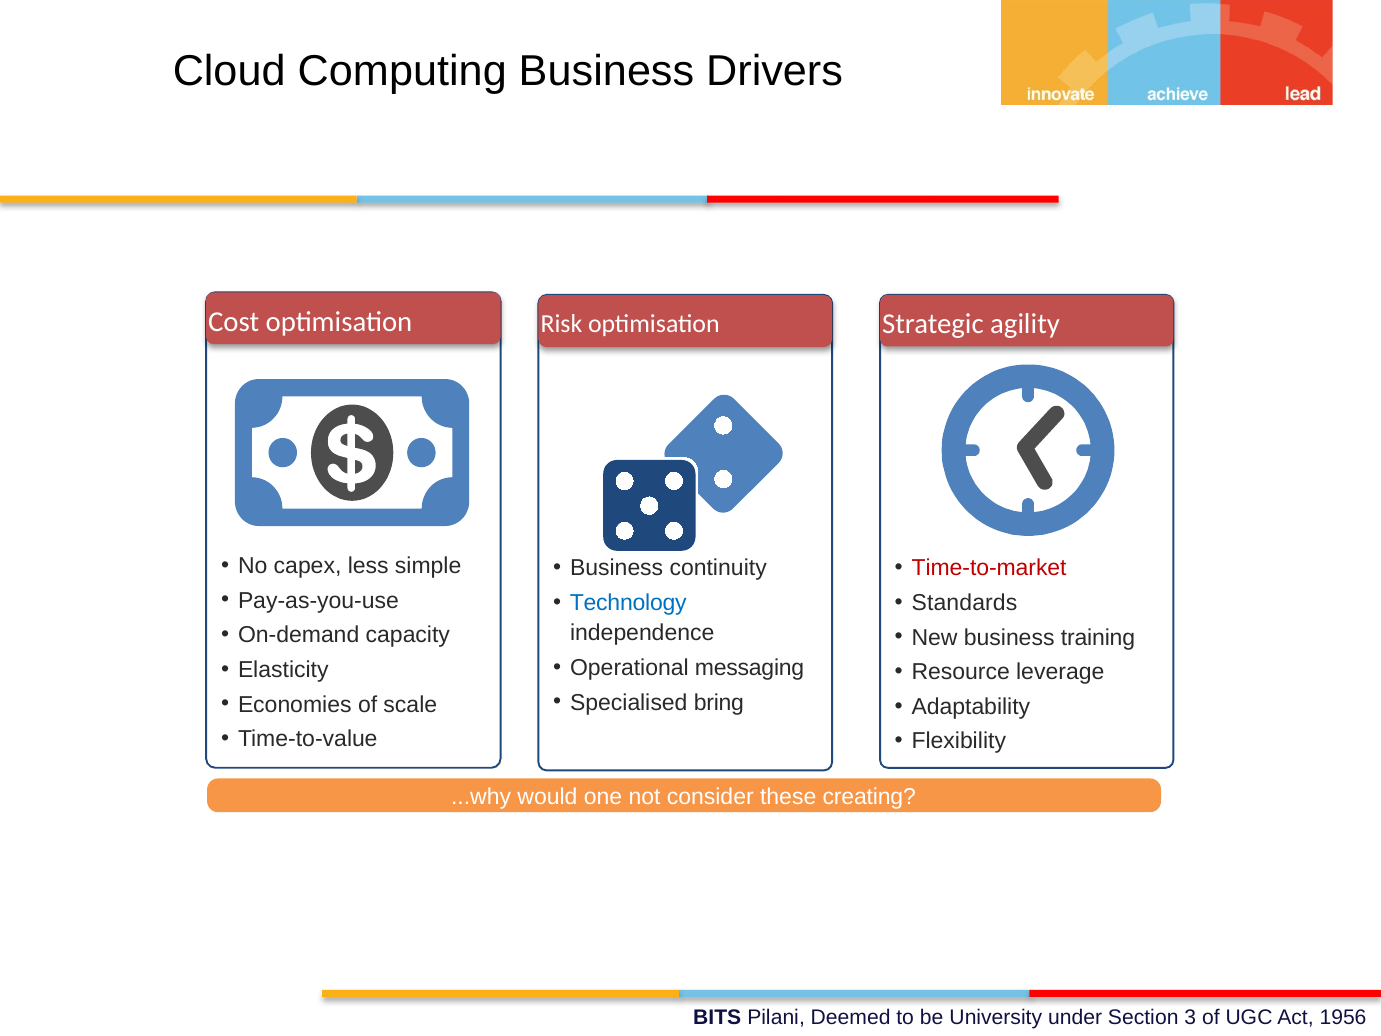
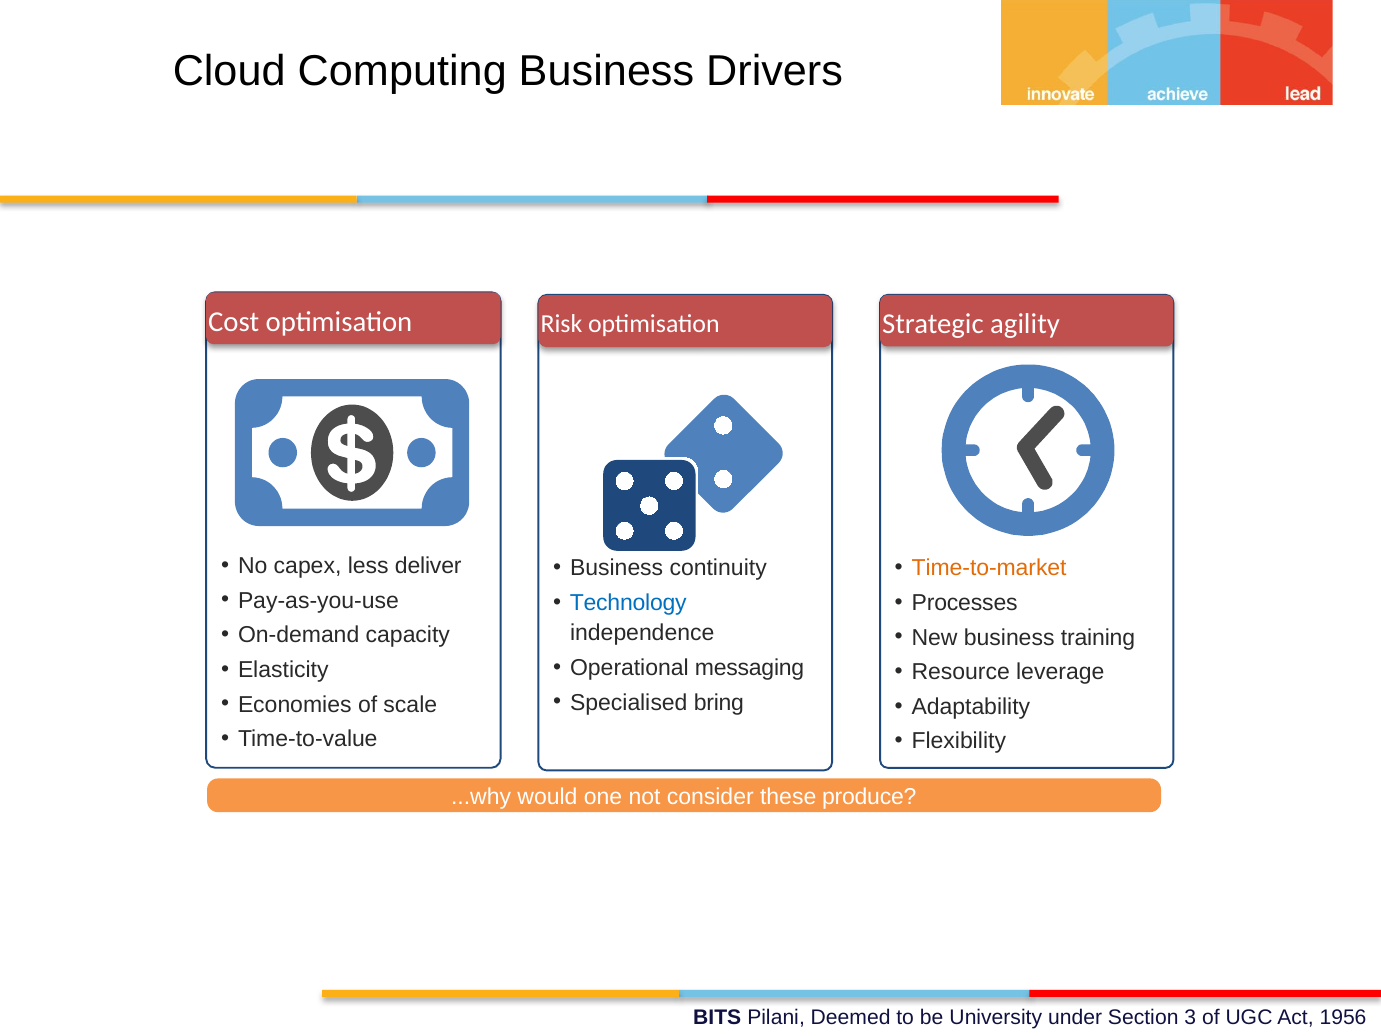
simple: simple -> deliver
Time-to-market colour: red -> orange
Standards: Standards -> Processes
creating: creating -> produce
